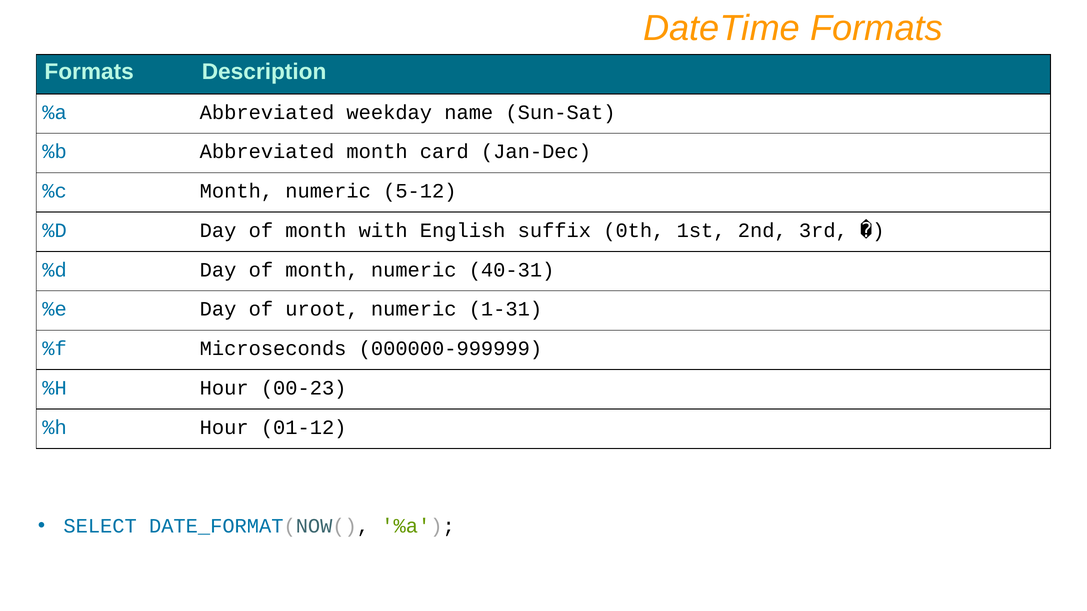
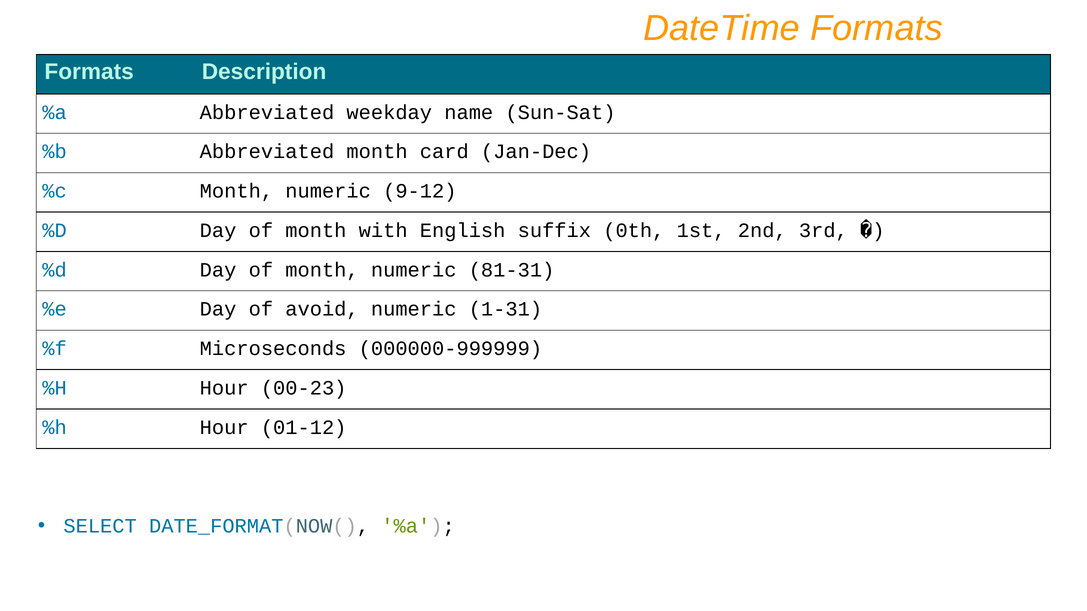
5-12: 5-12 -> 9-12
40-31: 40-31 -> 81-31
uroot: uroot -> avoid
